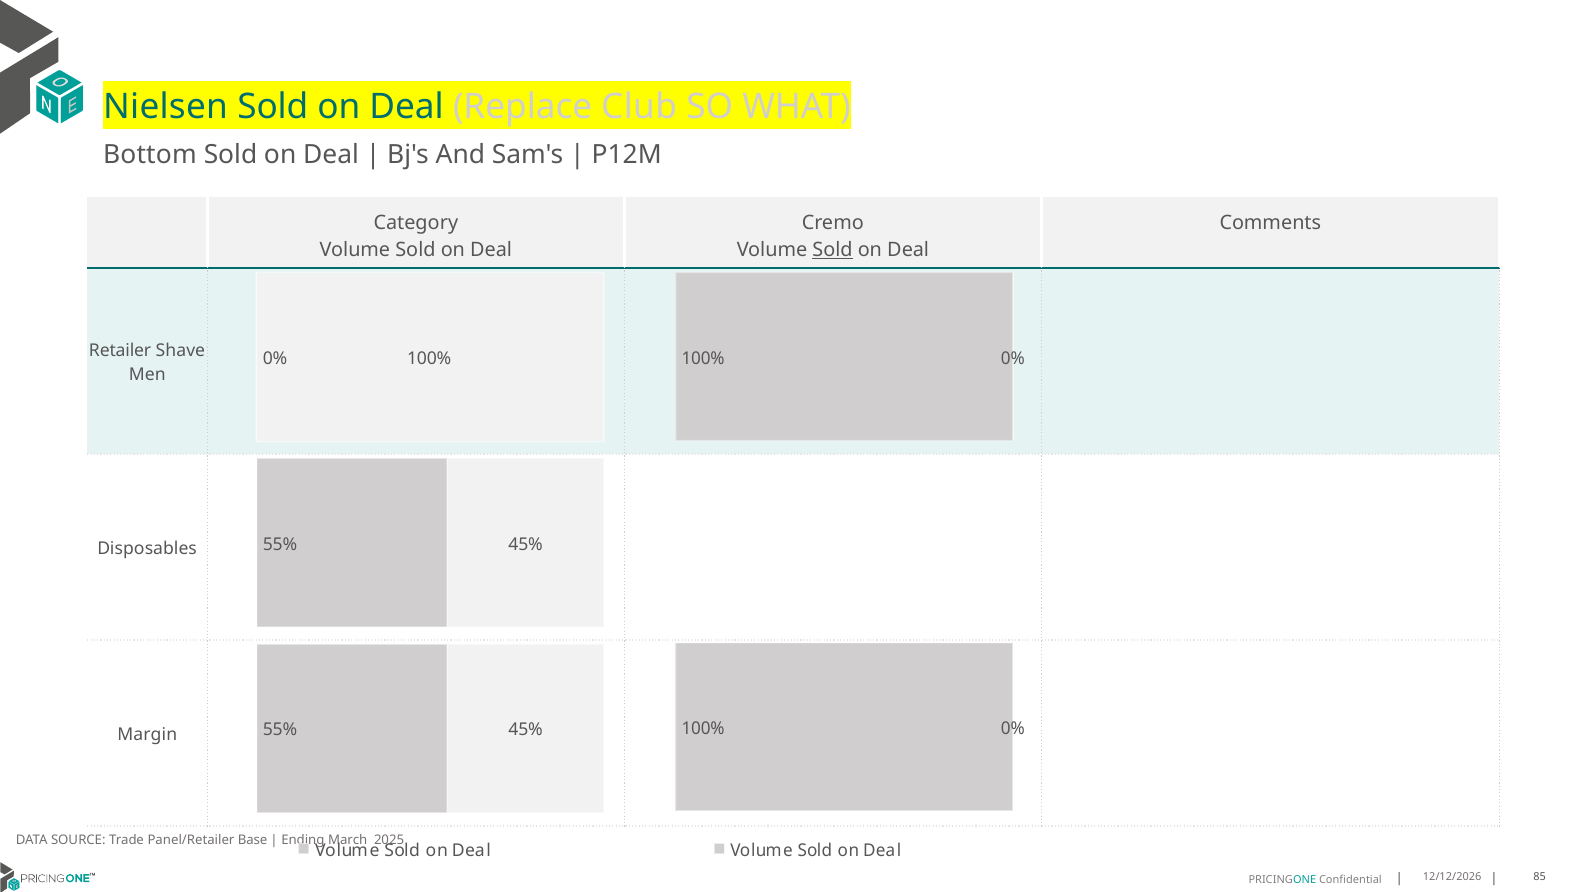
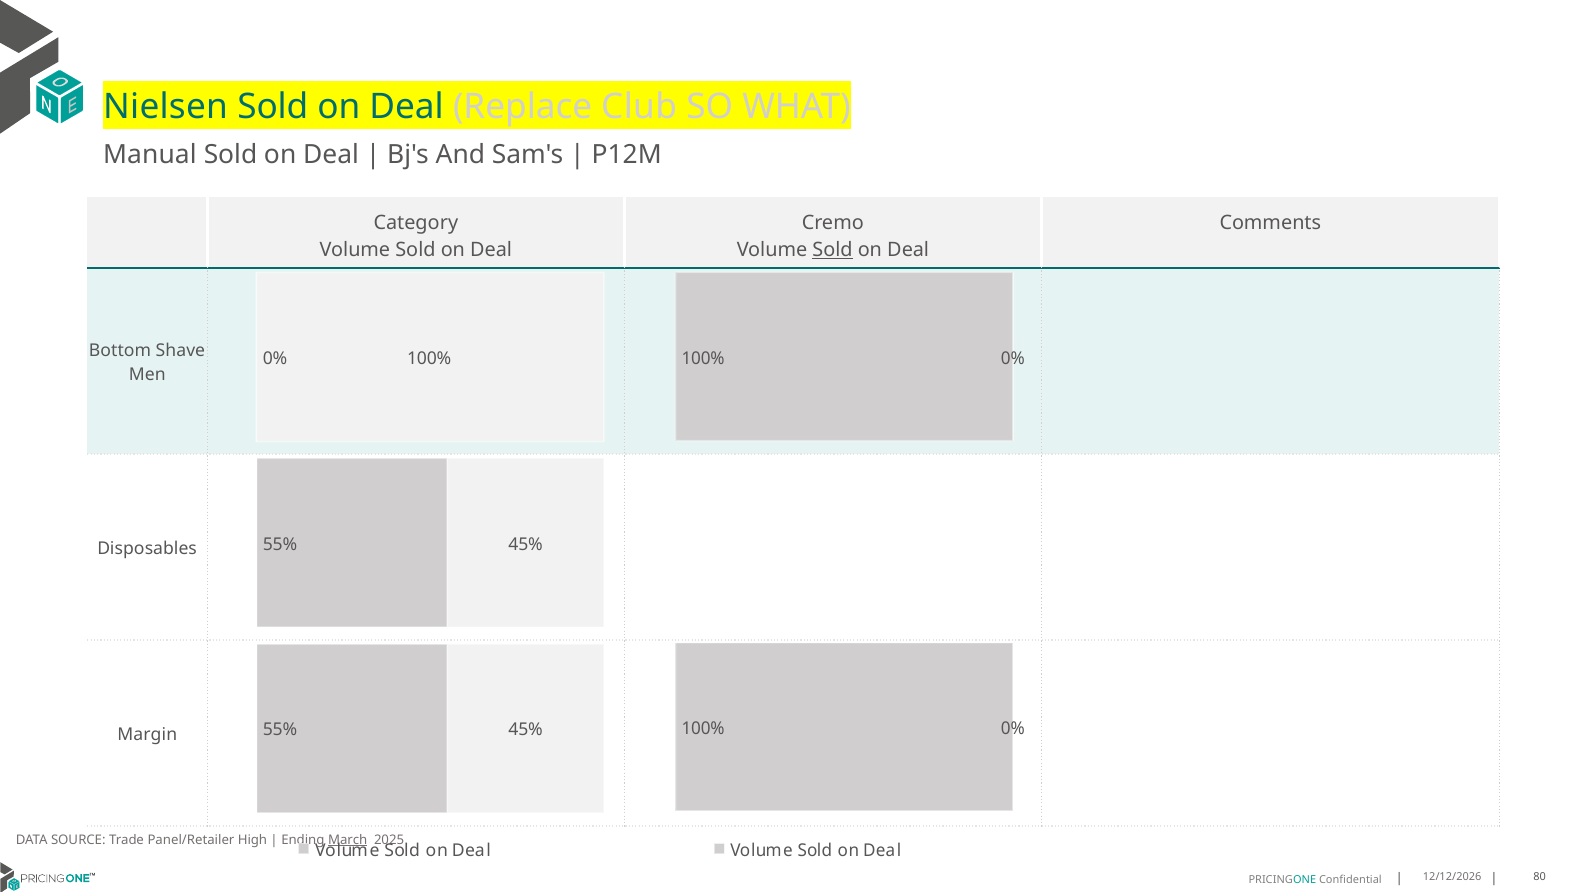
Bottom: Bottom -> Manual
Retailer: Retailer -> Bottom
Base: Base -> High
March underline: none -> present
85: 85 -> 80
